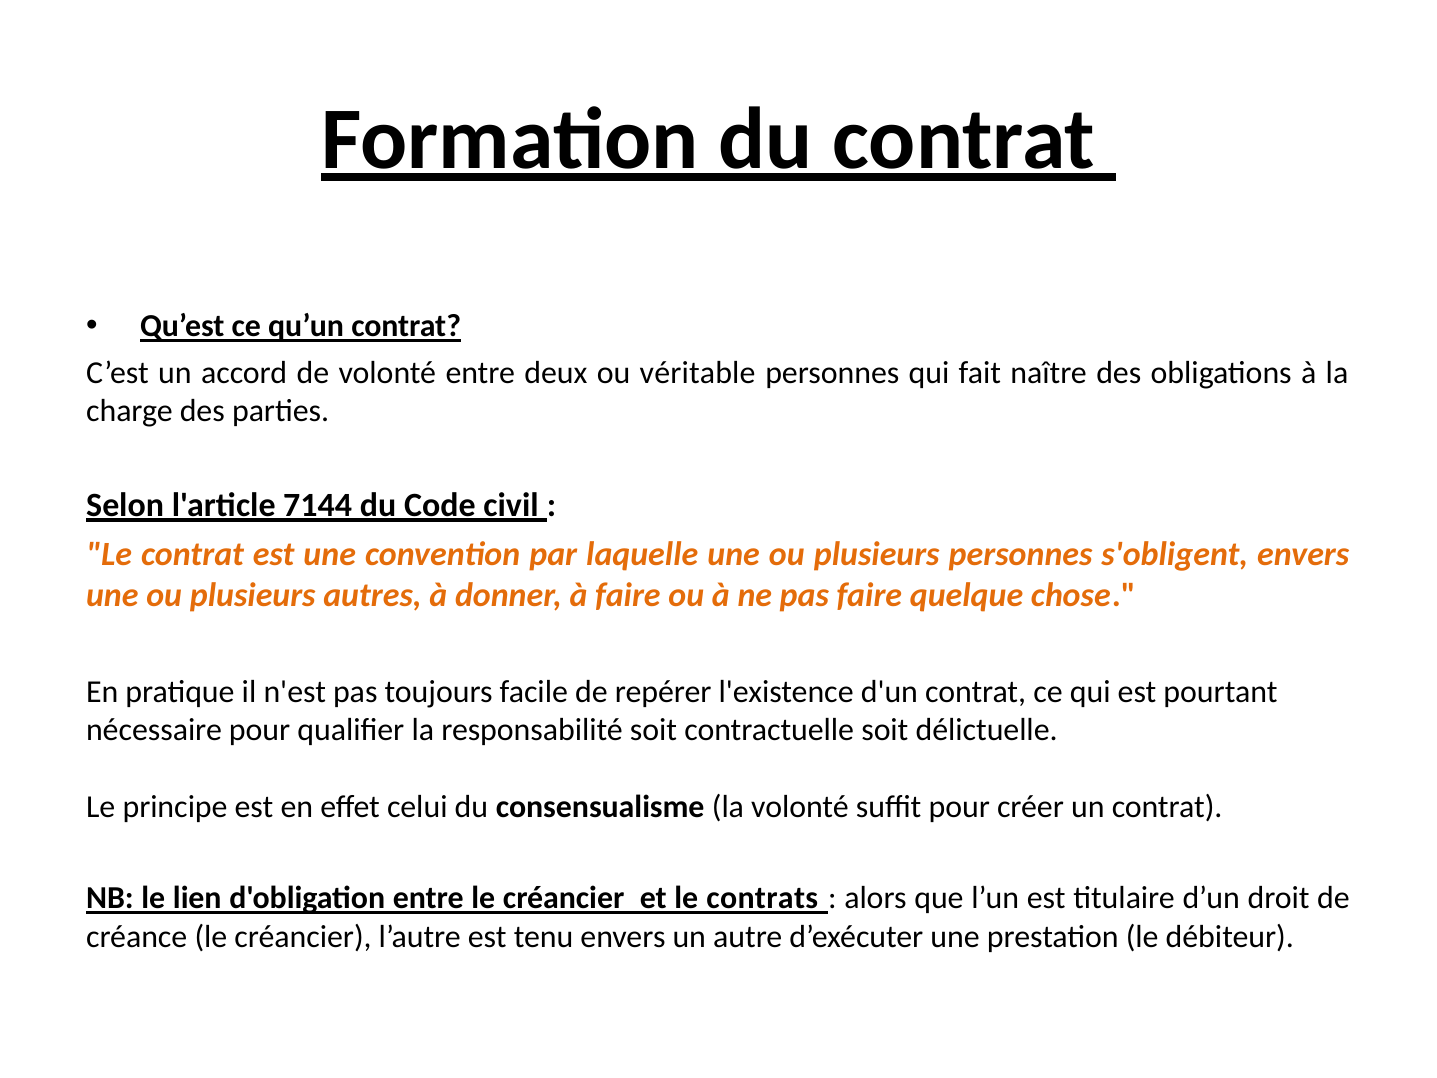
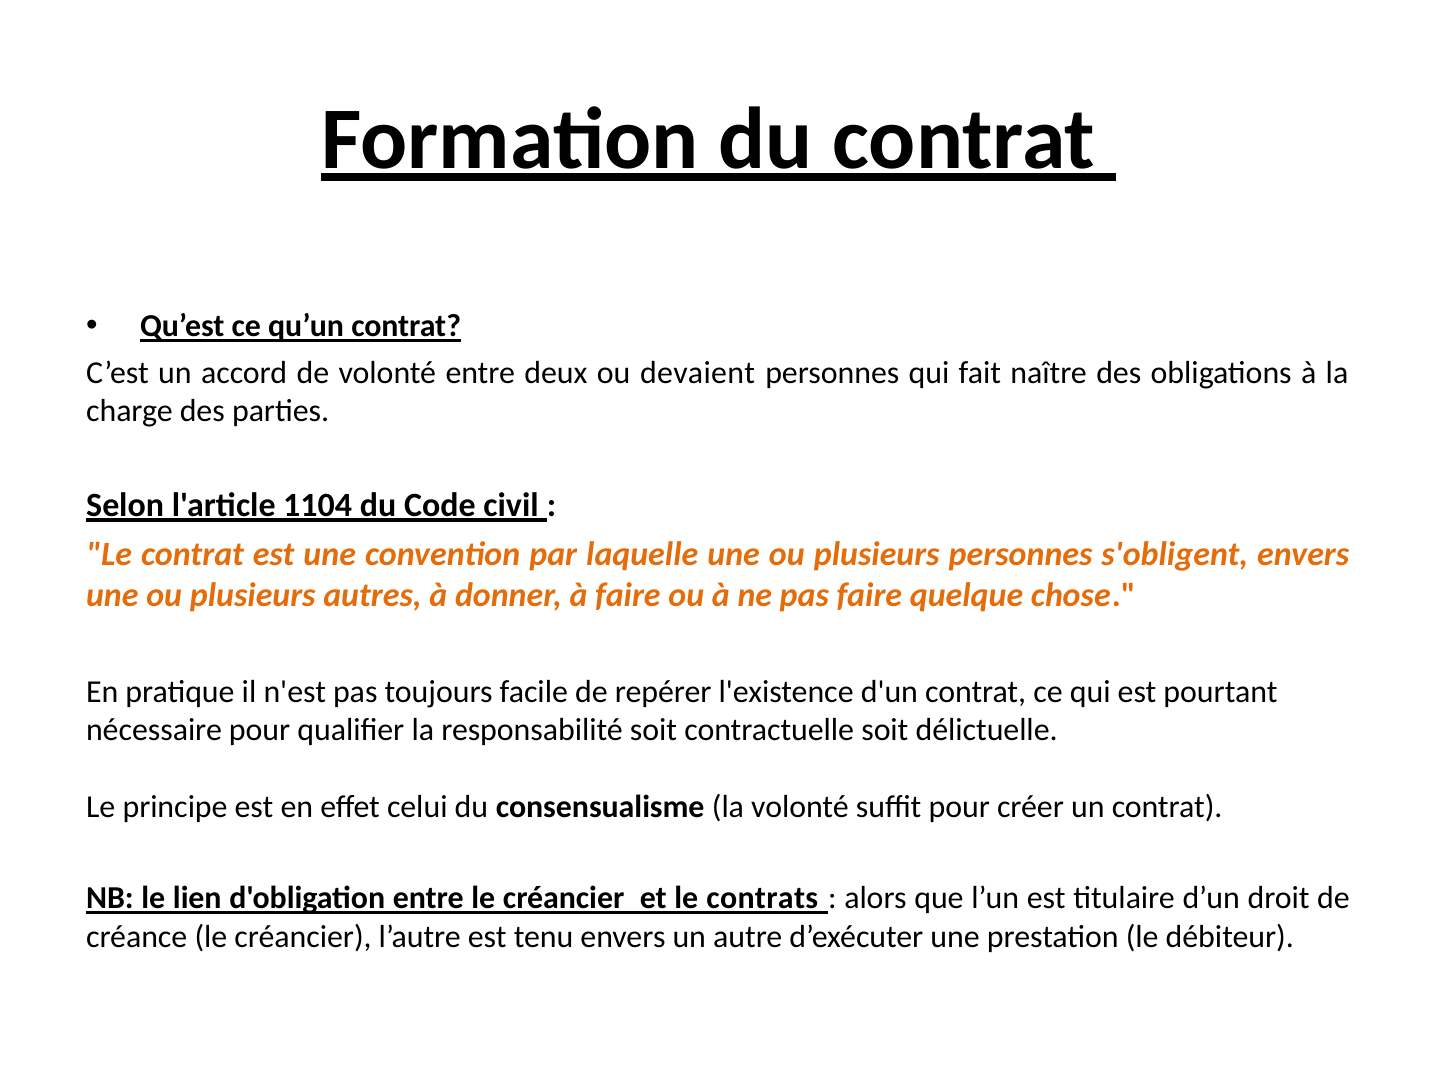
véritable: véritable -> devaient
7144: 7144 -> 1104
